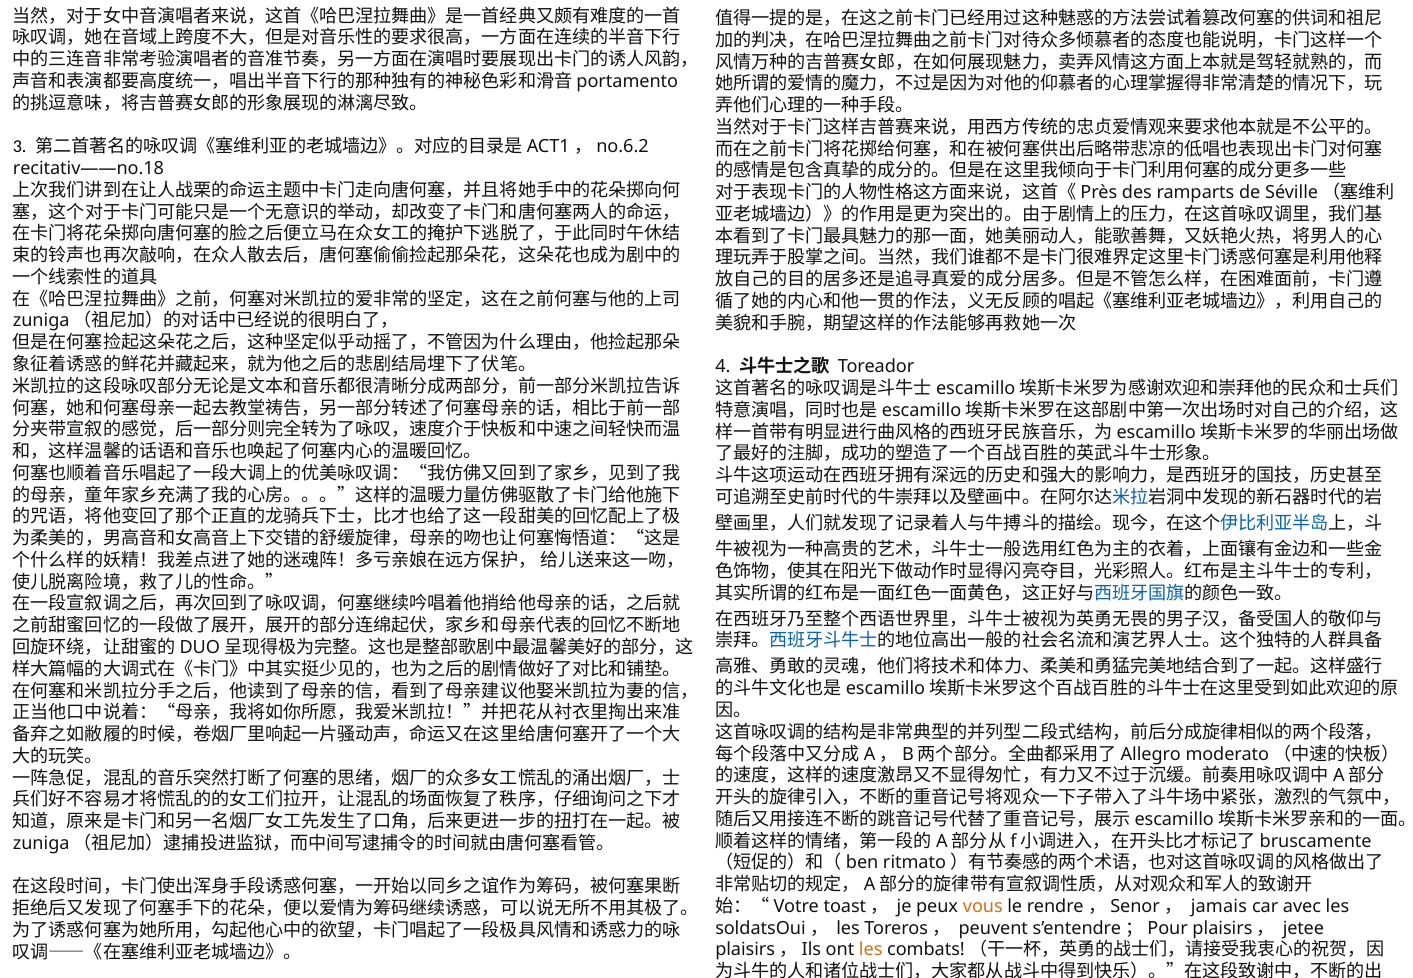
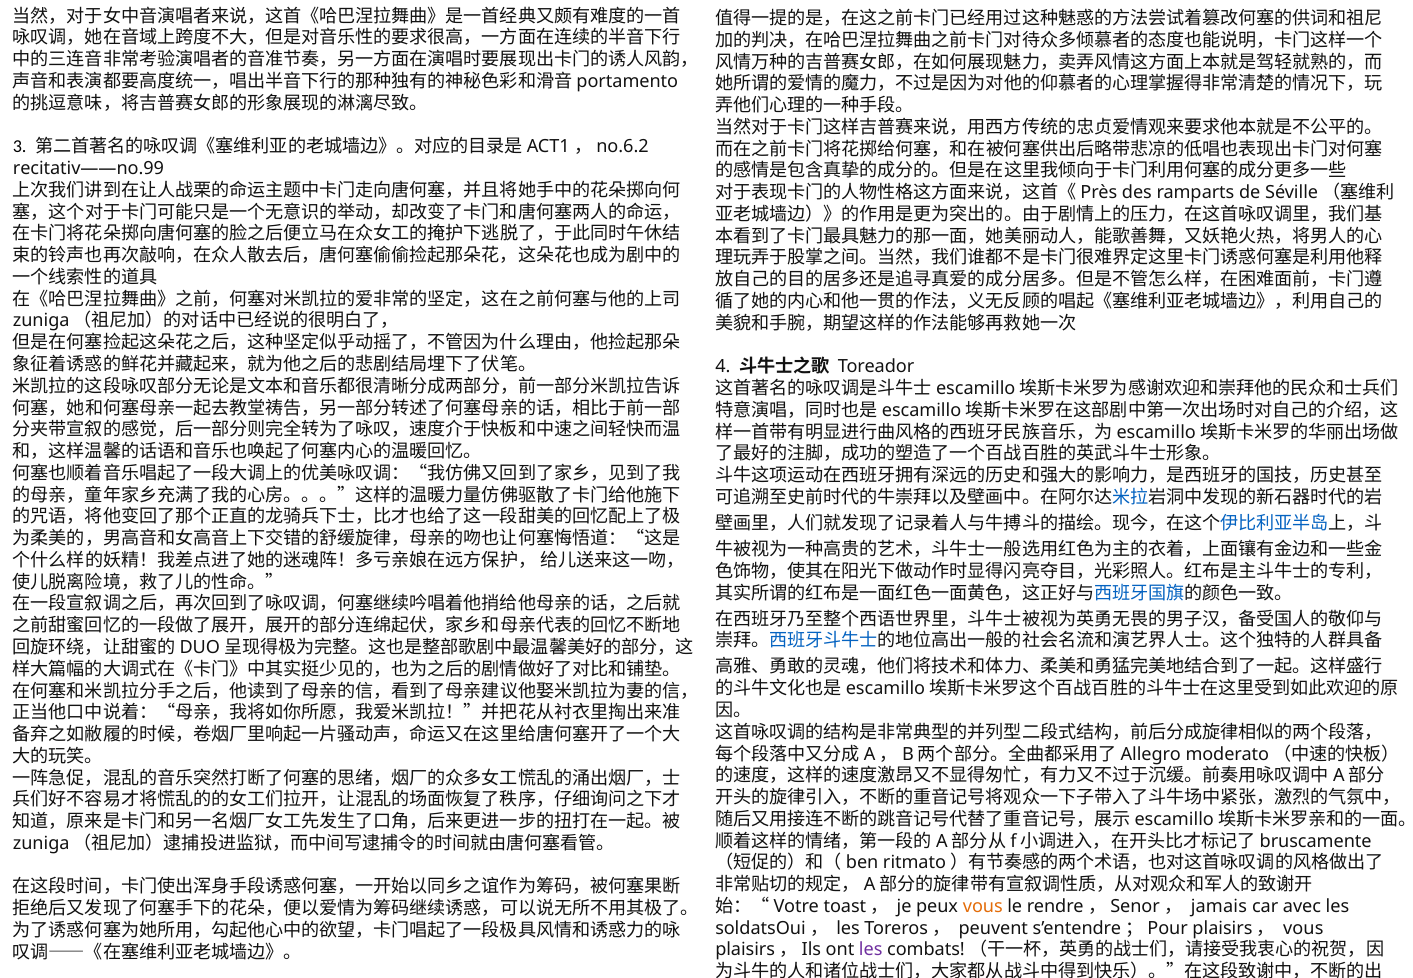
recitativ——no.18: recitativ——no.18 -> recitativ——no.99
plaisirs， jetee: jetee -> vous
les at (871, 950) colour: orange -> purple
